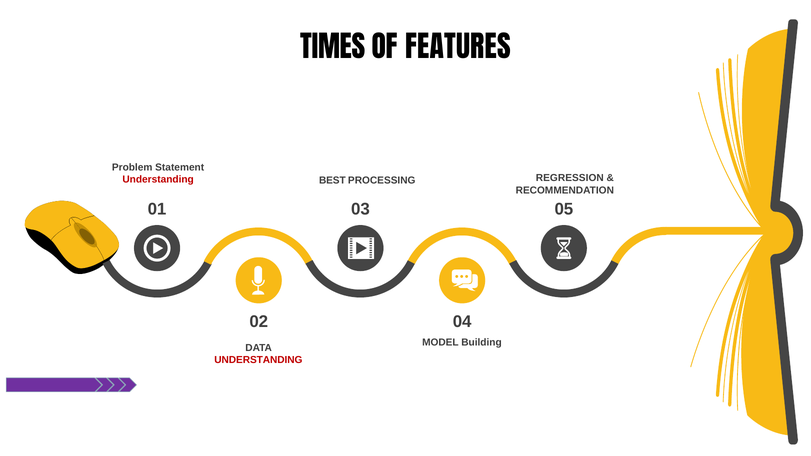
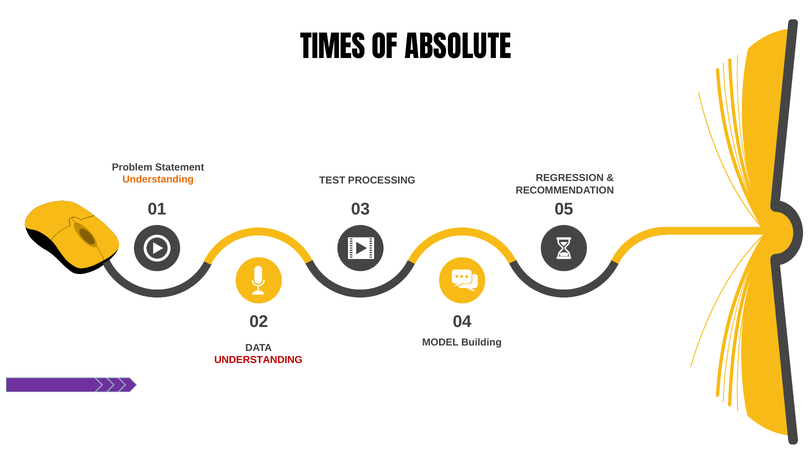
FEATURES: FEATURES -> ABSOLUTE
Understanding at (158, 179) colour: red -> orange
BEST: BEST -> TEST
